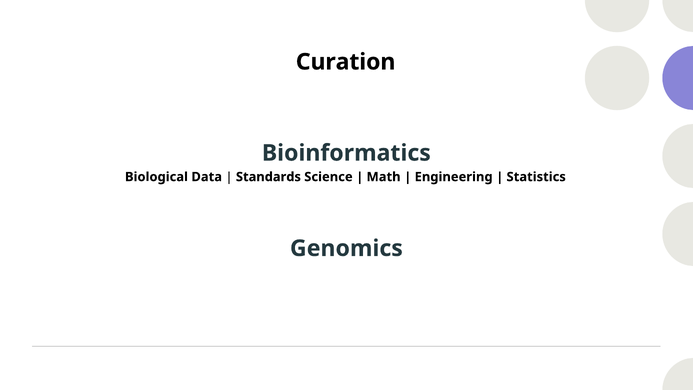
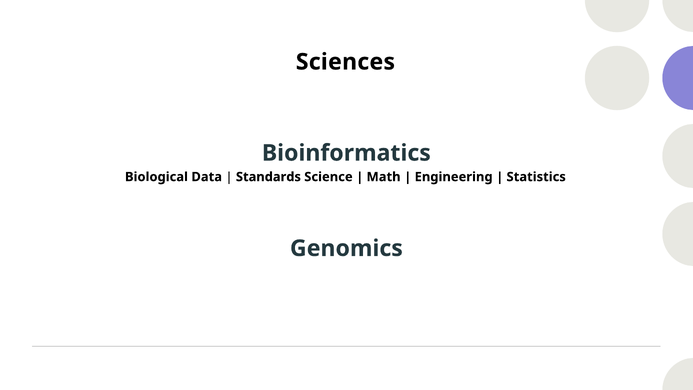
Curation: Curation -> Sciences
